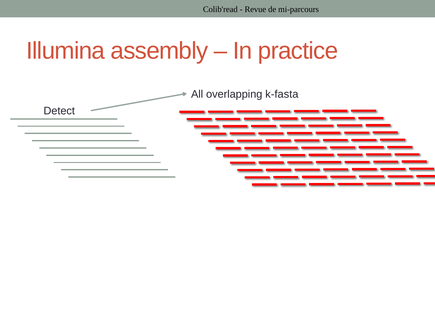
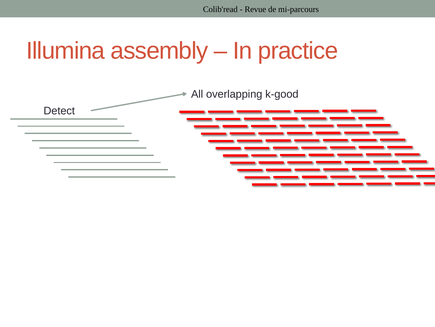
k-fasta: k-fasta -> k-good
